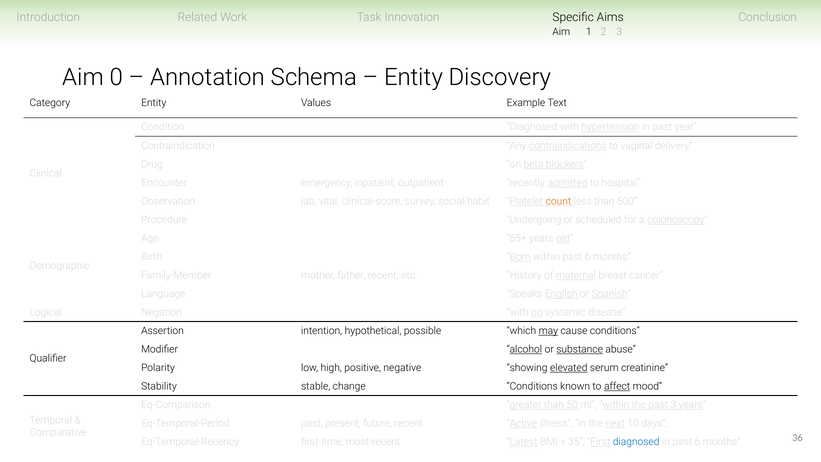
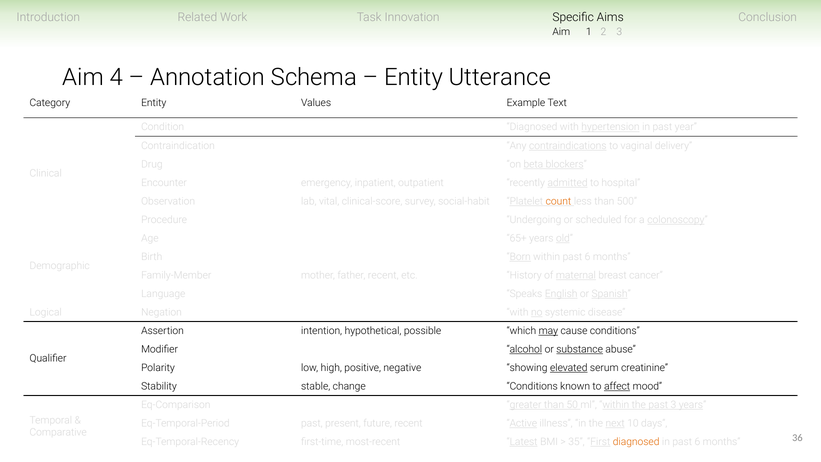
0: 0 -> 4
Discovery: Discovery -> Utterance
diagnosed at (636, 442) colour: blue -> orange
